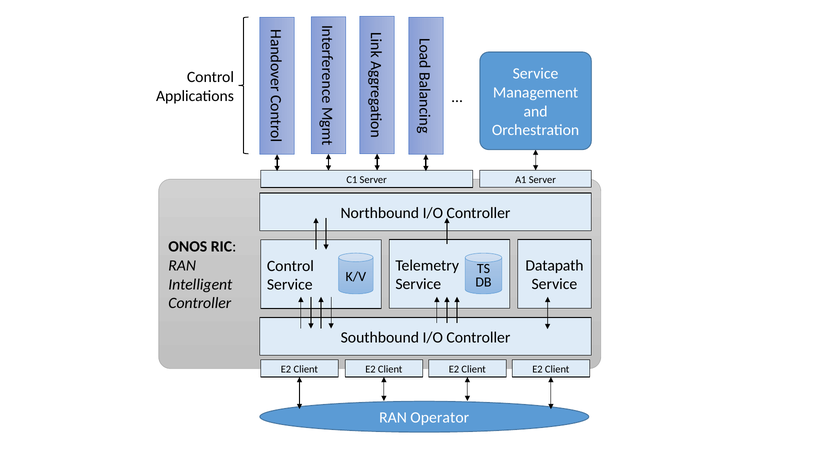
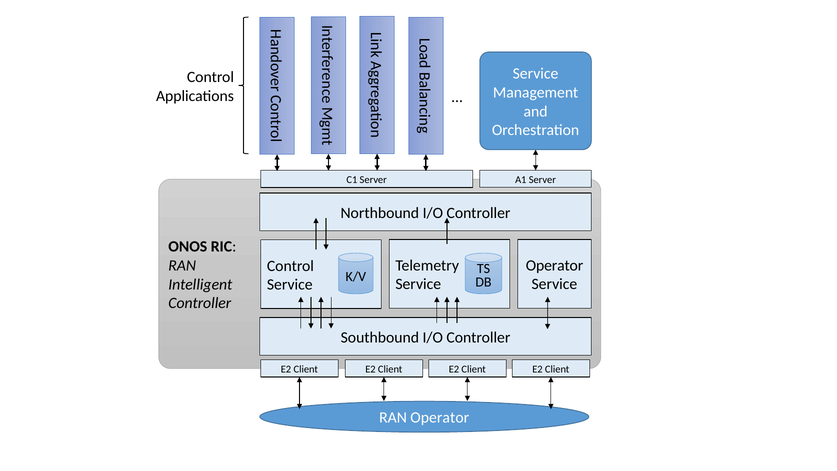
Datapath at (555, 265): Datapath -> Operator
